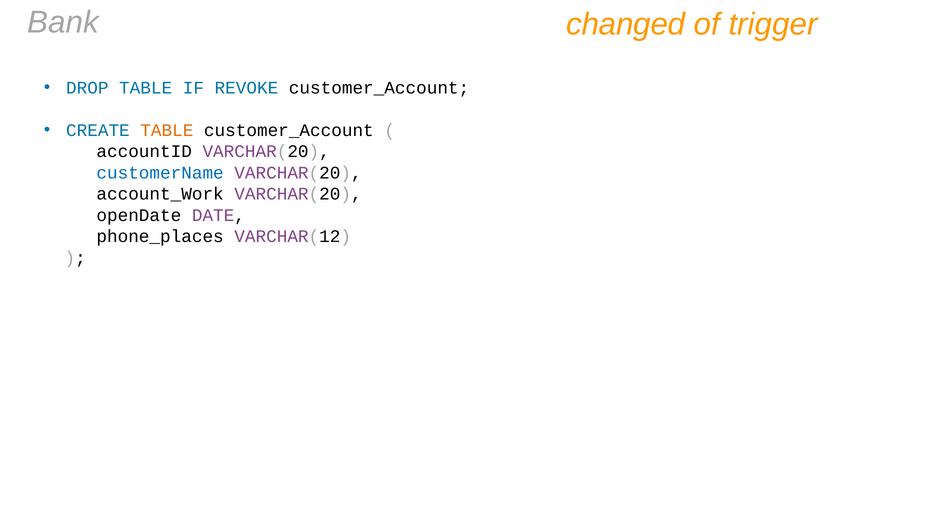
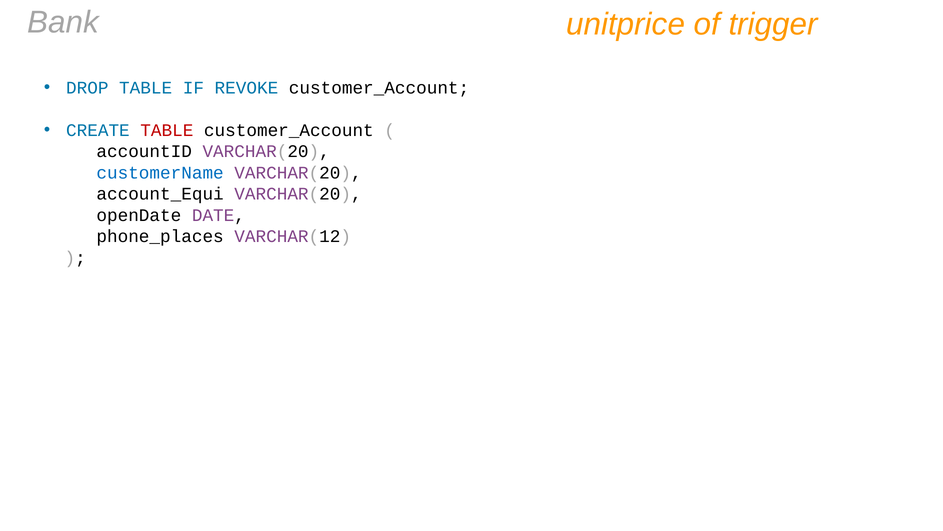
changed: changed -> unitprice
TABLE at (167, 130) colour: orange -> red
account_Work: account_Work -> account_Equi
